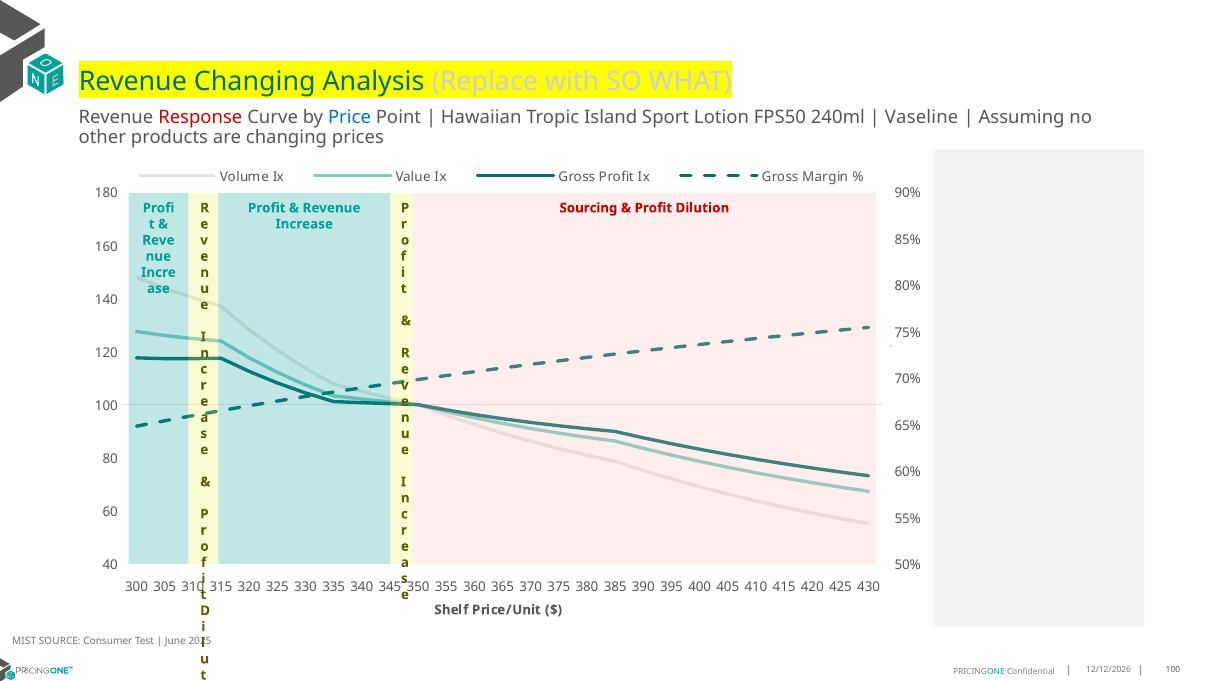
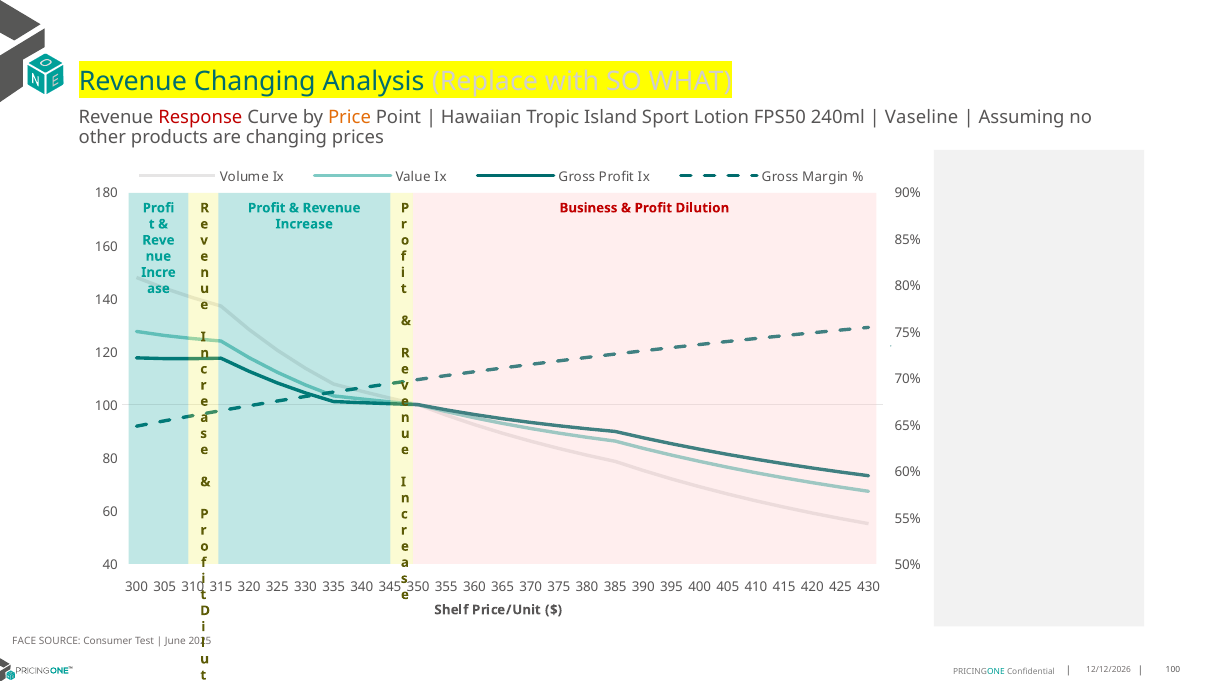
Price colour: blue -> orange
Sourcing: Sourcing -> Business
MIST: MIST -> FACE
